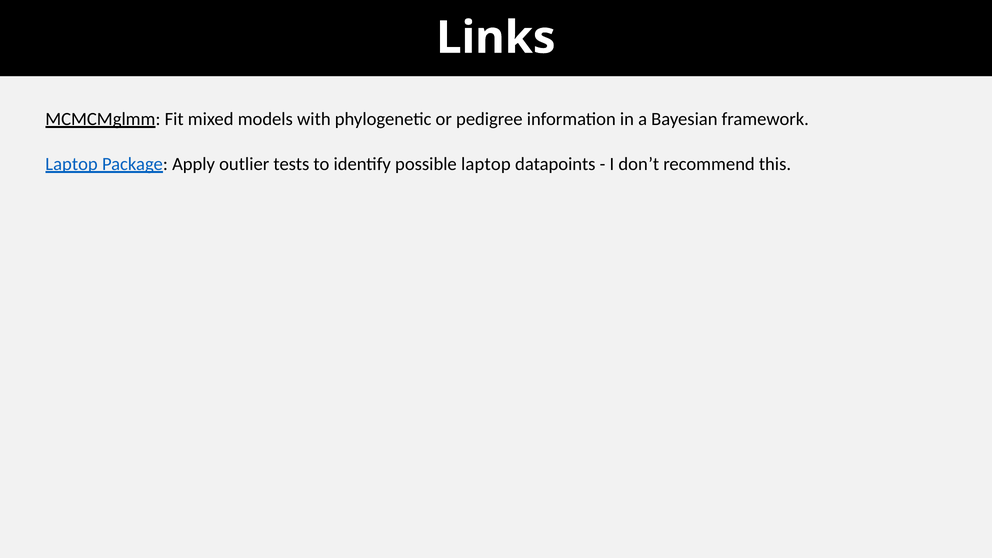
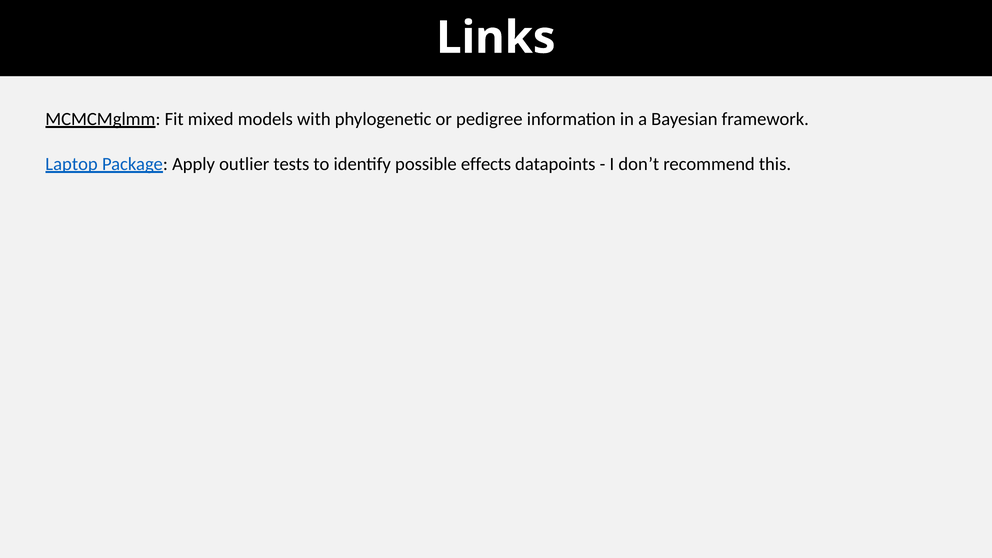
possible laptop: laptop -> effects
